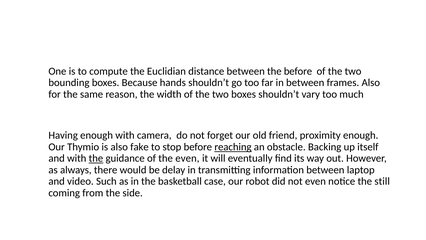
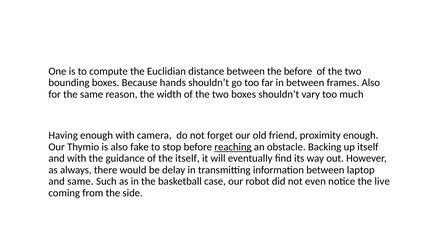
the at (96, 158) underline: present -> none
the even: even -> itself
and video: video -> same
still: still -> live
